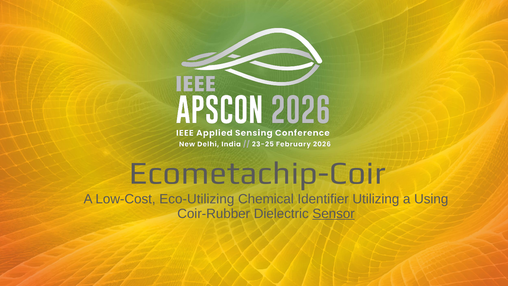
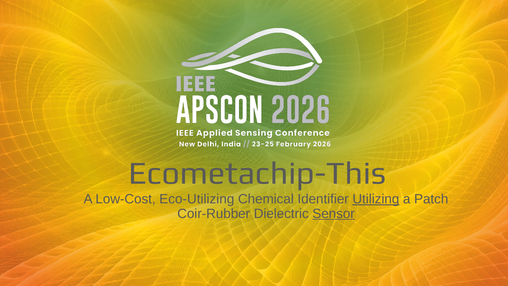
Ecometachip-Coir: Ecometachip-Coir -> Ecometachip-This
Utilizing underline: none -> present
Using: Using -> Patch
